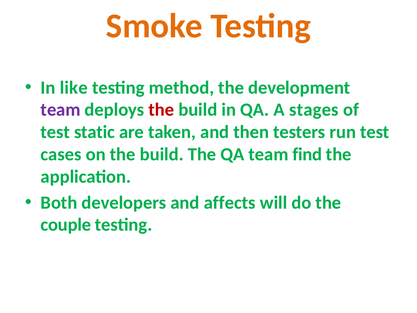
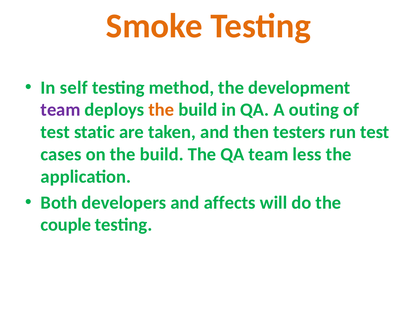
like: like -> self
the at (161, 110) colour: red -> orange
stages: stages -> outing
find: find -> less
